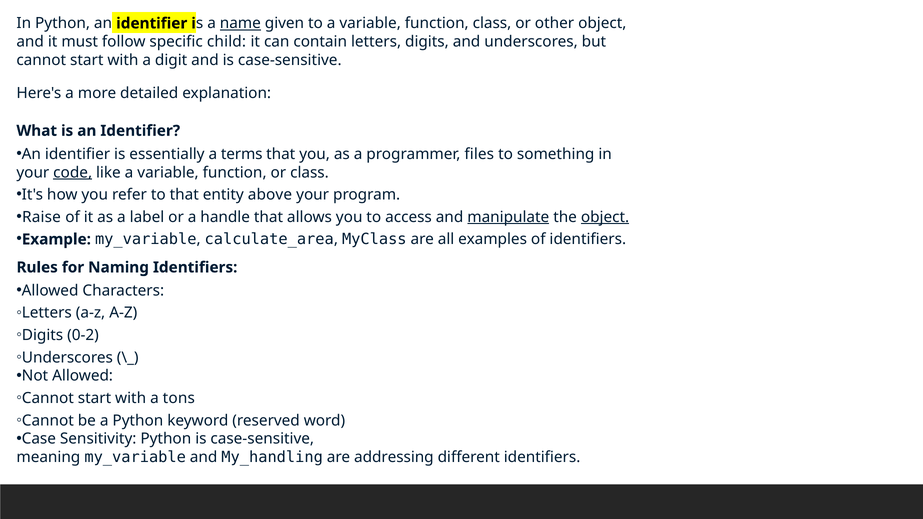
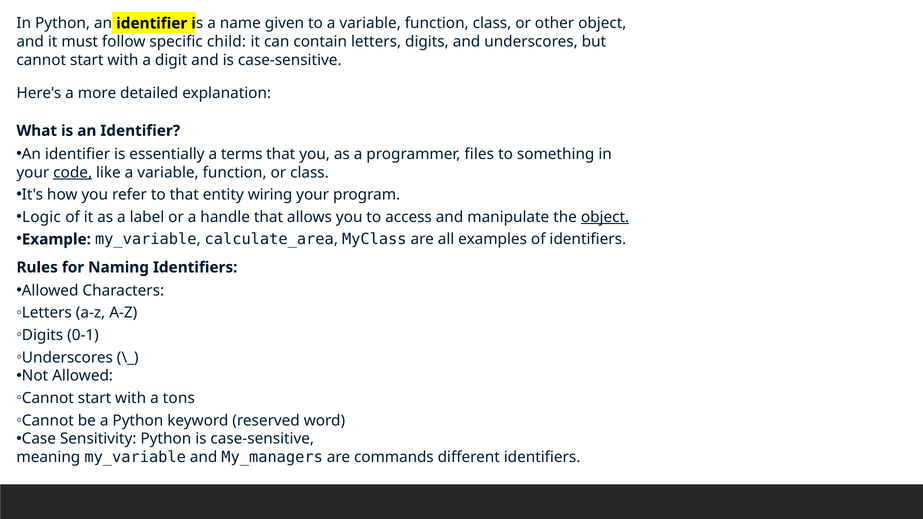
name underline: present -> none
above: above -> wiring
Raise: Raise -> Logic
manipulate underline: present -> none
0-2: 0-2 -> 0-1
My_handling: My_handling -> My_managers
addressing: addressing -> commands
